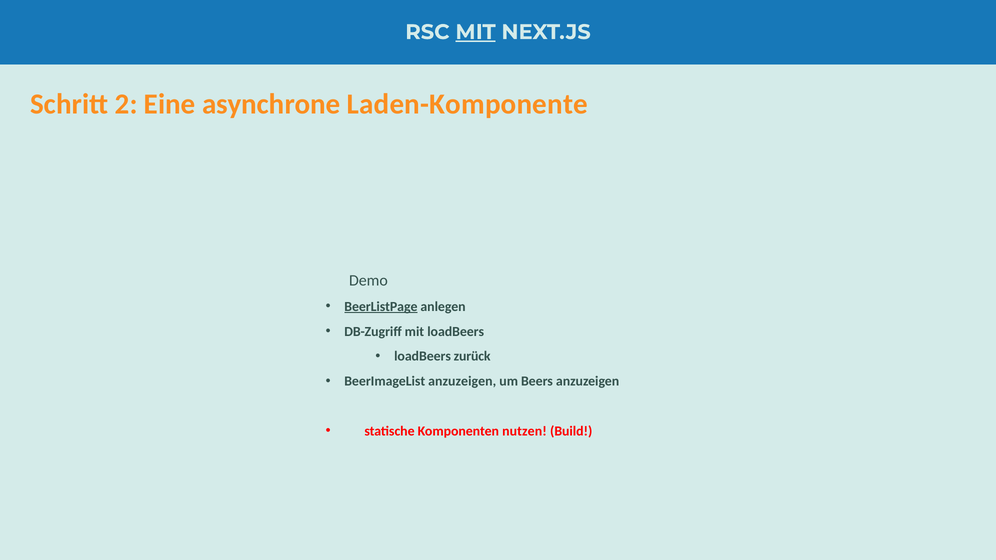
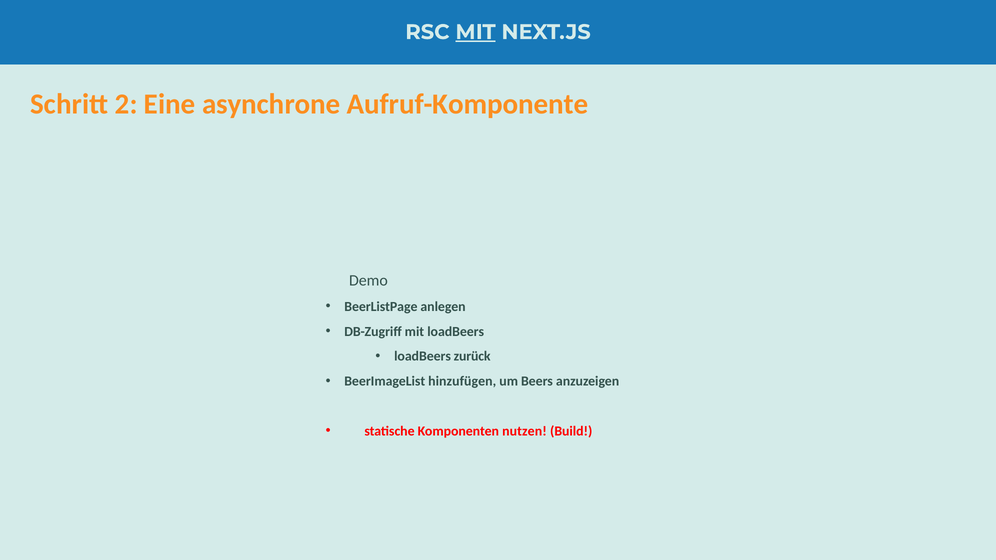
Laden-Komponente: Laden-Komponente -> Aufruf-Komponente
BeerListPage underline: present -> none
BeerImageList anzuzeigen: anzuzeigen -> hinzufügen
